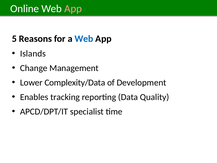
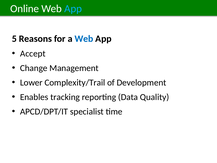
App at (73, 9) colour: pink -> light blue
Islands: Islands -> Accept
Complexity/Data: Complexity/Data -> Complexity/Trail
